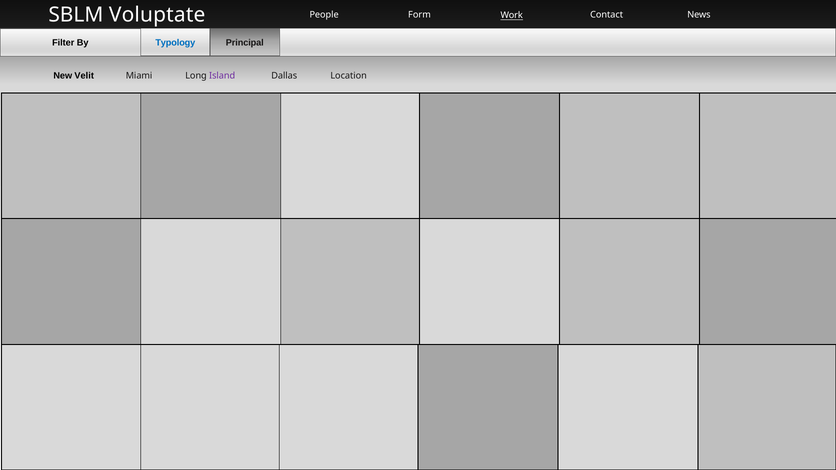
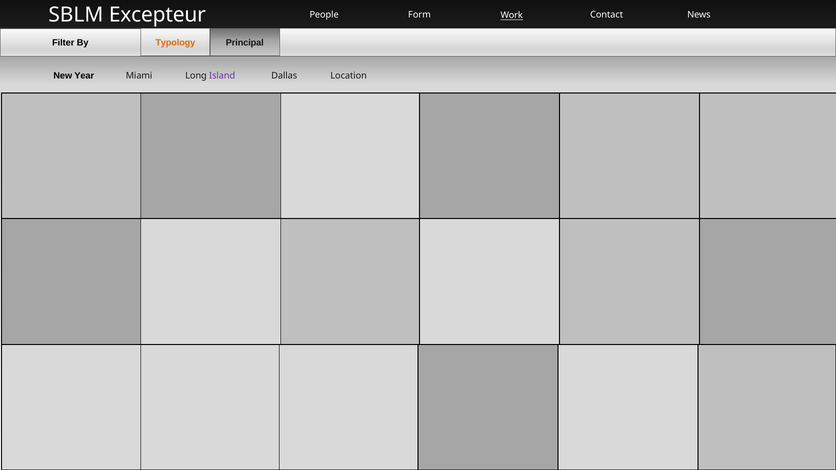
Voluptate: Voluptate -> Excepteur
Typology colour: blue -> orange
Velit: Velit -> Year
